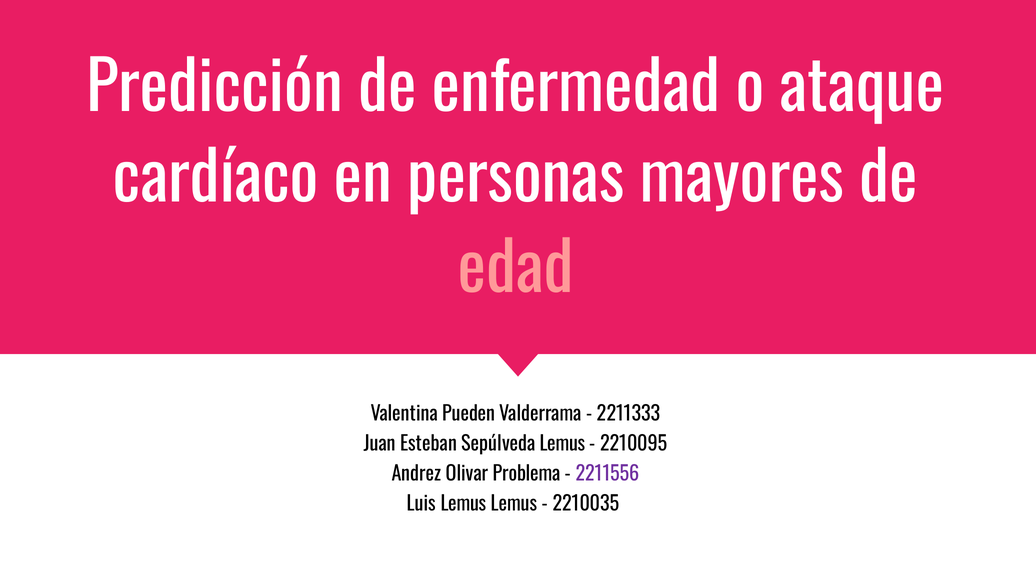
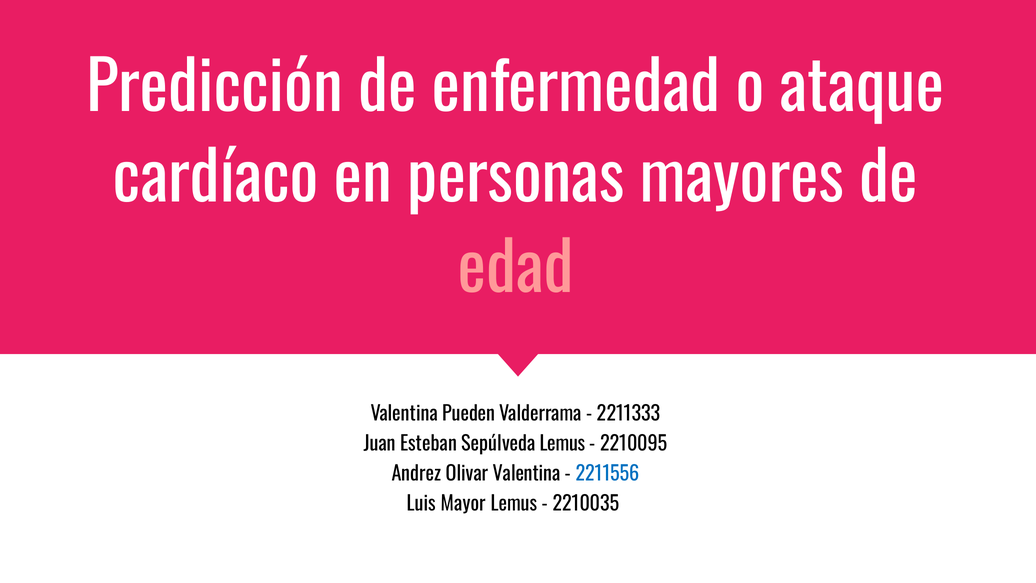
Olivar Problema: Problema -> Valentina
2211556 colour: purple -> blue
Luis Lemus: Lemus -> Mayor
